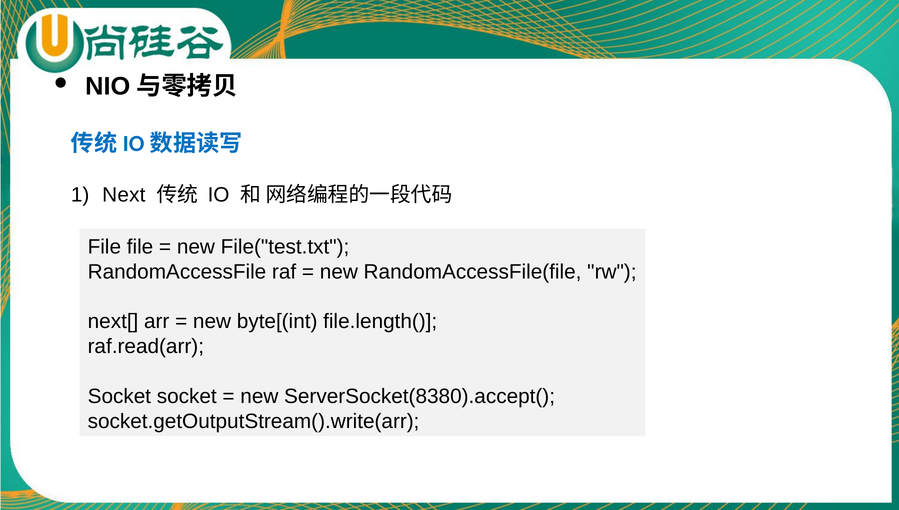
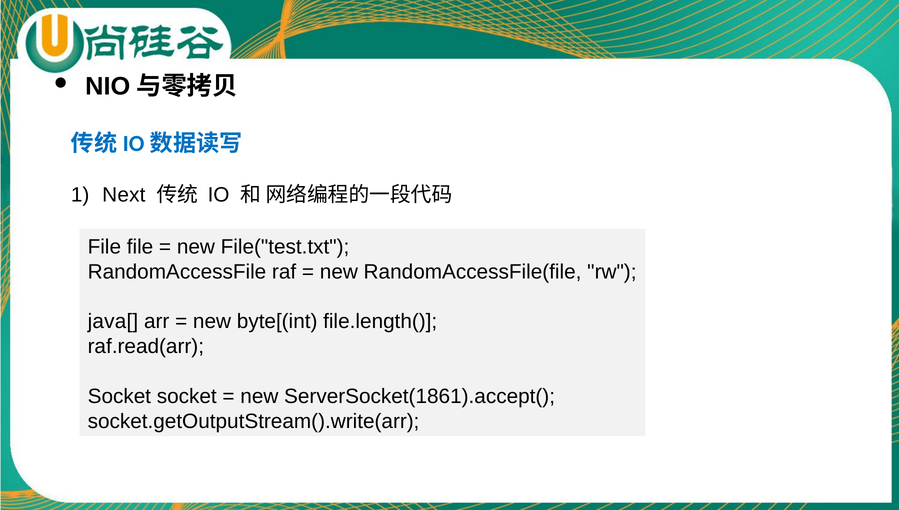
next[: next[ -> java[
ServerSocket(8380).accept(: ServerSocket(8380).accept( -> ServerSocket(1861).accept(
